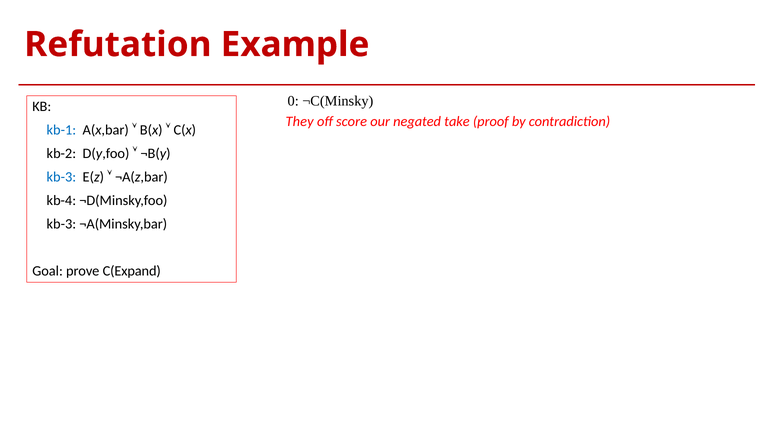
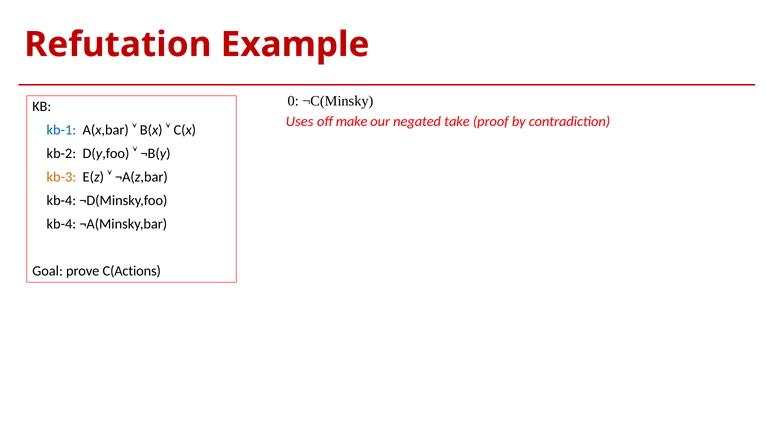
They: They -> Uses
score: score -> make
kb-3 at (61, 177) colour: blue -> orange
kb-3 at (61, 224): kb-3 -> kb-4
C(Expand: C(Expand -> C(Actions
